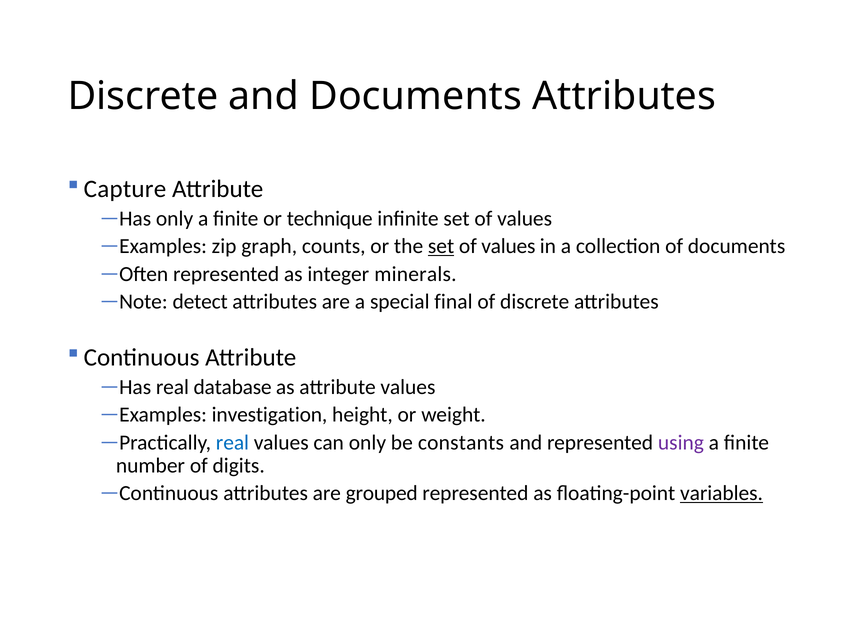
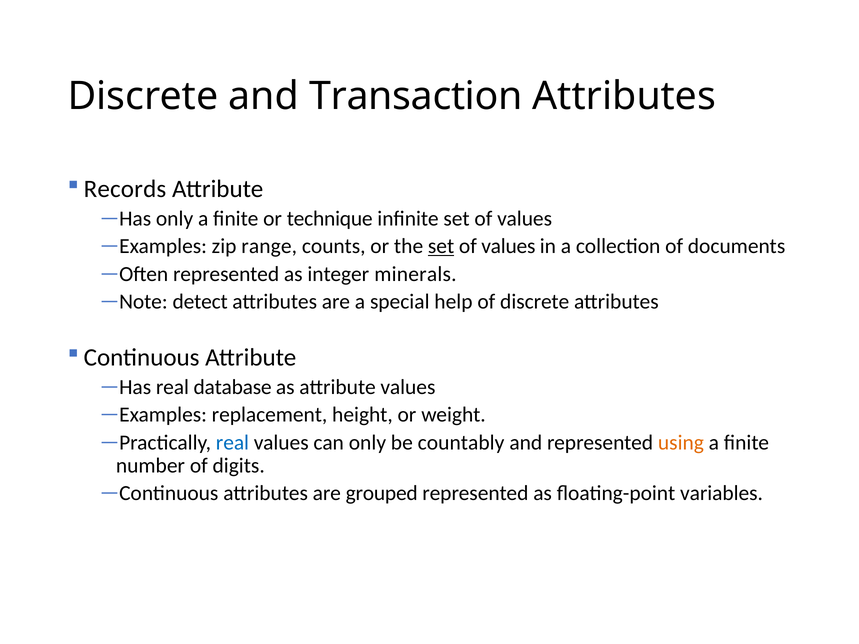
and Documents: Documents -> Transaction
Capture: Capture -> Records
graph: graph -> range
final: final -> help
investigation: investigation -> replacement
constants: constants -> countably
using colour: purple -> orange
variables underline: present -> none
